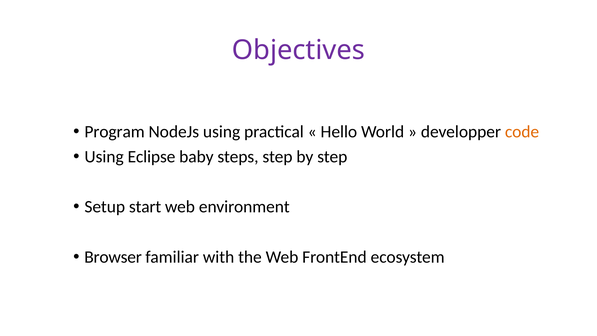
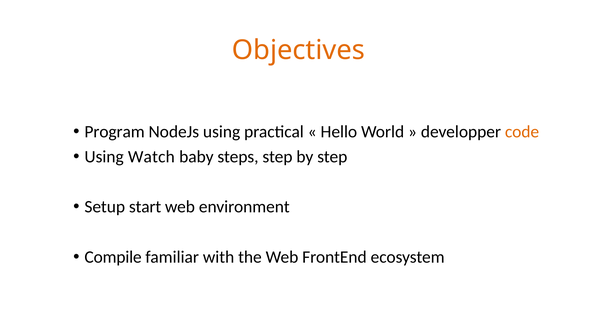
Objectives colour: purple -> orange
Eclipse: Eclipse -> Watch
Browser: Browser -> Compile
